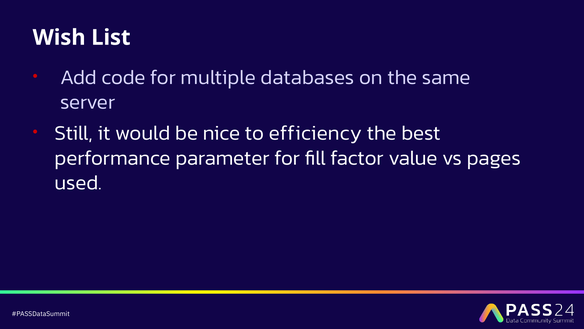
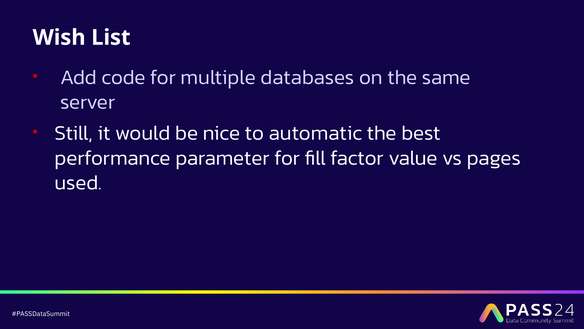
efficiency: efficiency -> automatic
